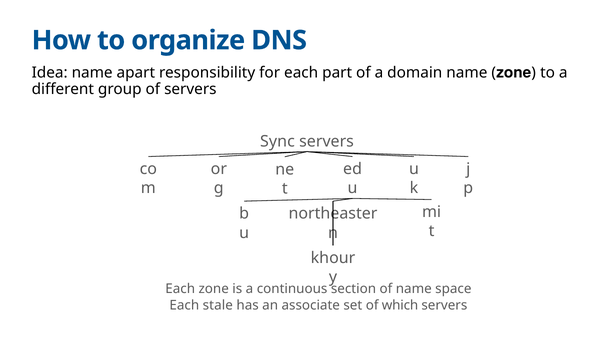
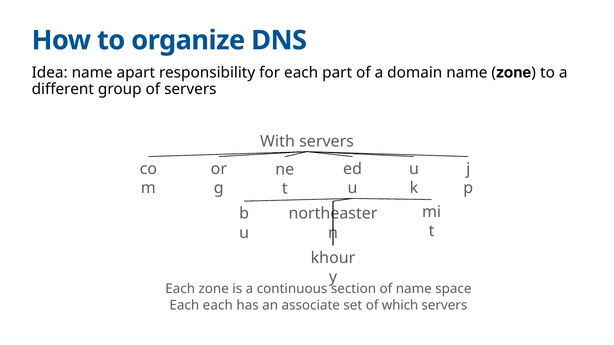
Sync: Sync -> With
Each stale: stale -> each
